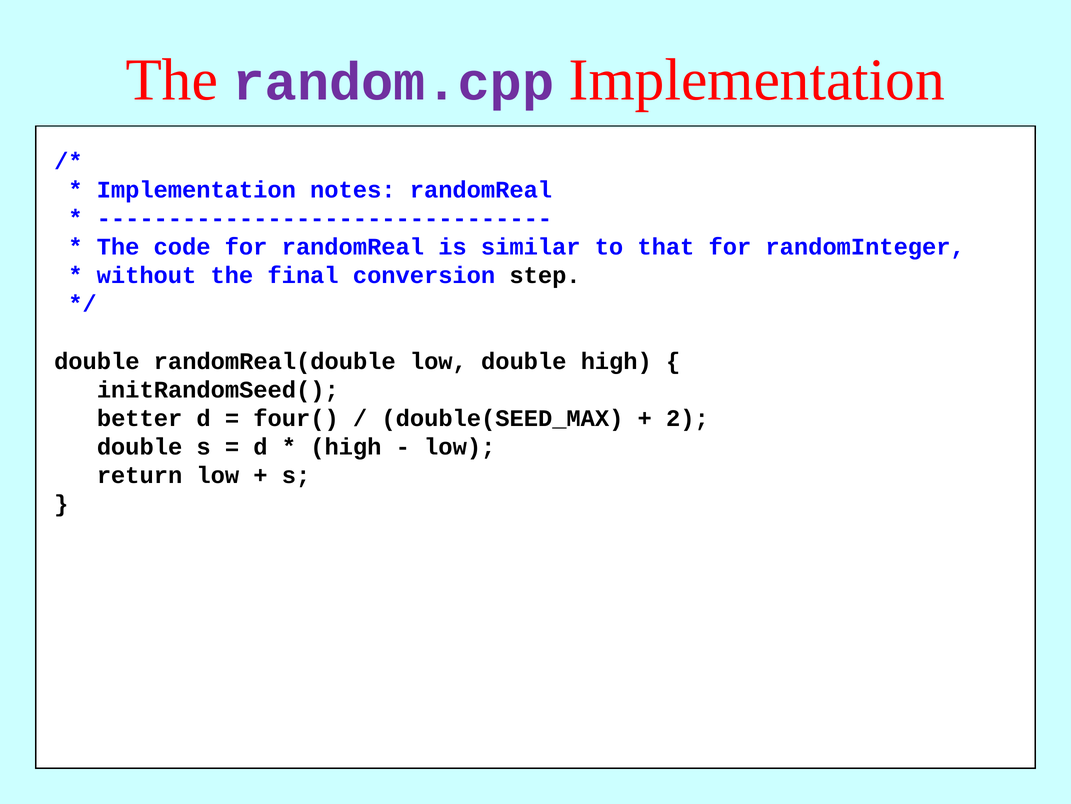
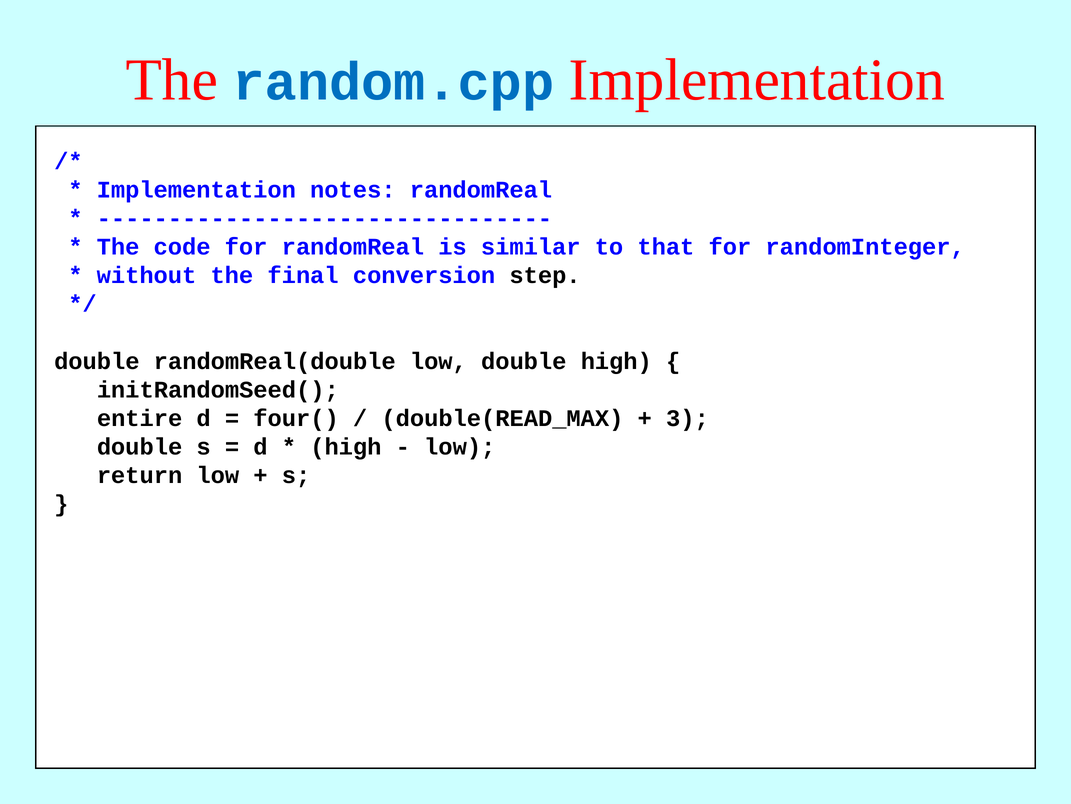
random.cpp colour: purple -> blue
better: better -> entire
double(SEED_MAX: double(SEED_MAX -> double(READ_MAX
2 at (687, 418): 2 -> 3
